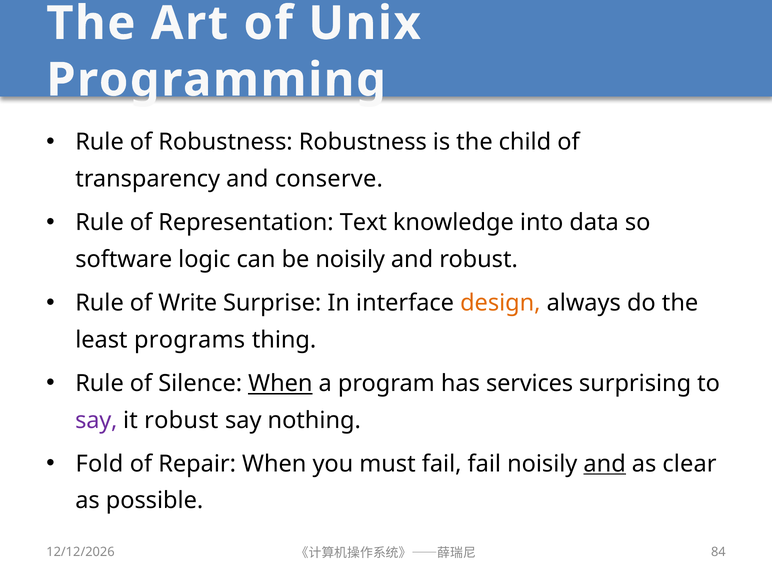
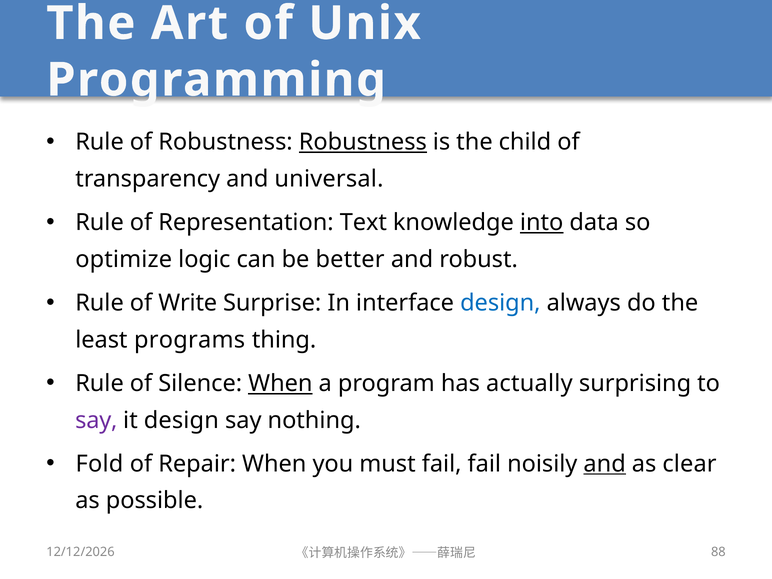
Robustness at (363, 142) underline: none -> present
conserve: conserve -> universal
into underline: none -> present
software: software -> optimize
be noisily: noisily -> better
design at (500, 303) colour: orange -> blue
services: services -> actually
it robust: robust -> design
84: 84 -> 88
